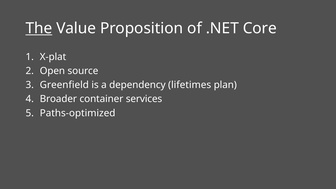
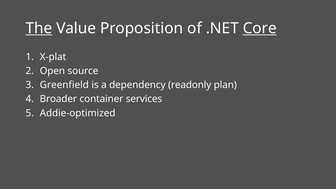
Core underline: none -> present
lifetimes: lifetimes -> readonly
Paths-optimized: Paths-optimized -> Addie-optimized
